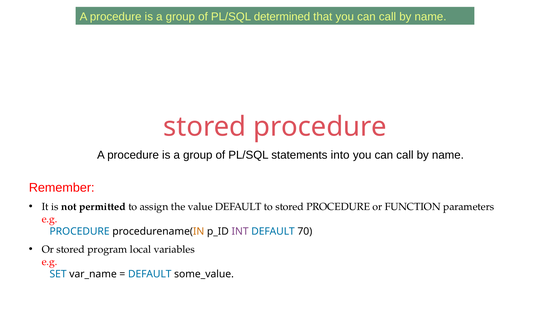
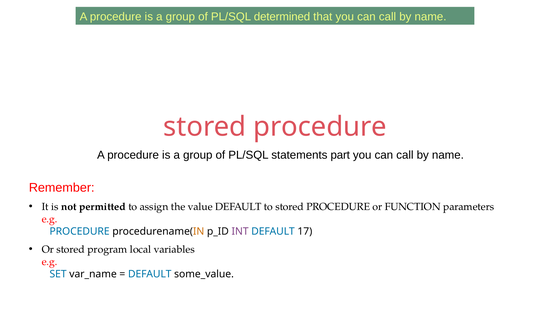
into: into -> part
70: 70 -> 17
